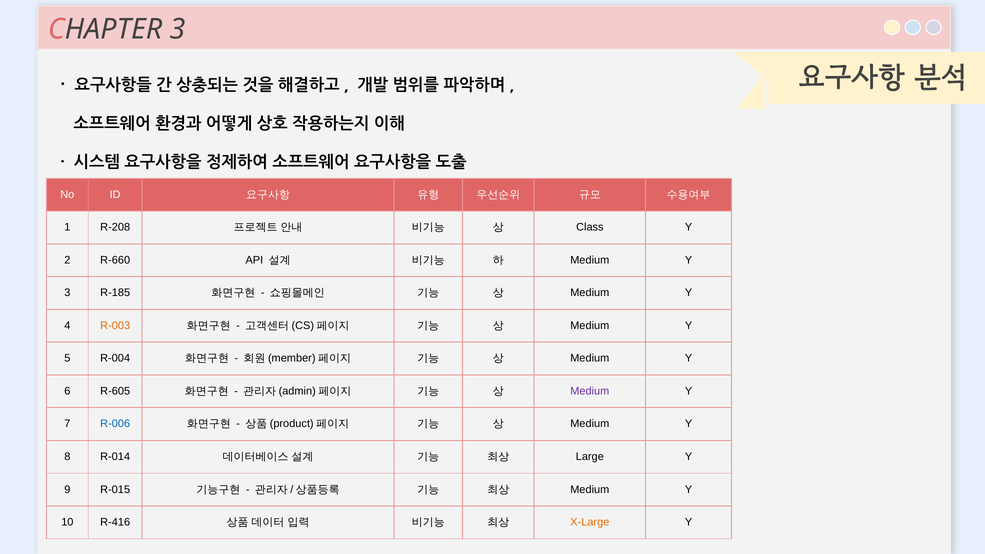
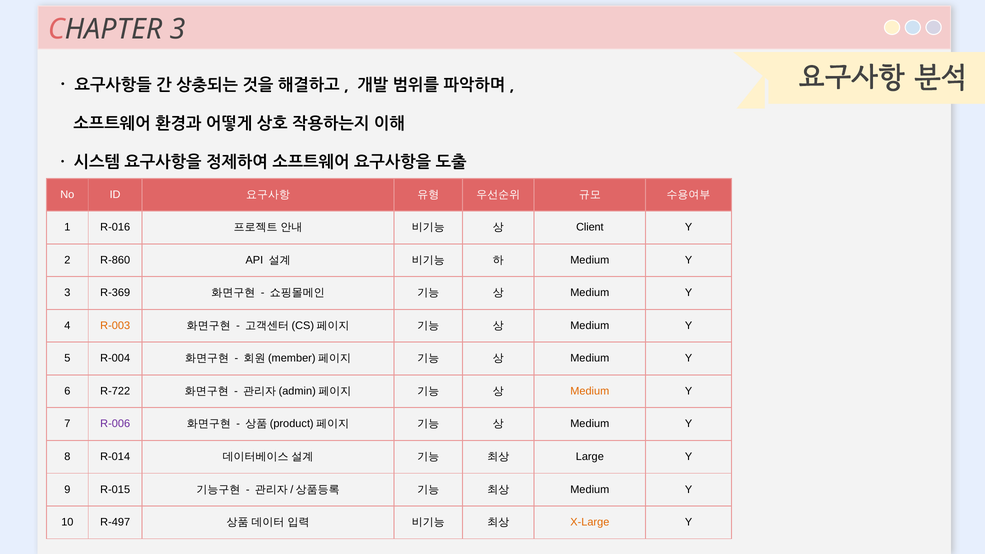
R-208: R-208 -> R-016
Class: Class -> Client
R-660: R-660 -> R-860
R-185: R-185 -> R-369
R-605: R-605 -> R-722
Medium at (590, 391) colour: purple -> orange
R-006 colour: blue -> purple
R-416: R-416 -> R-497
